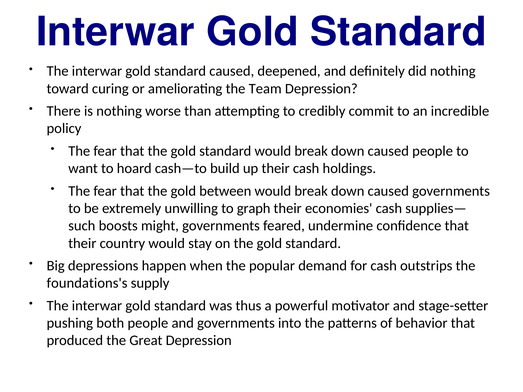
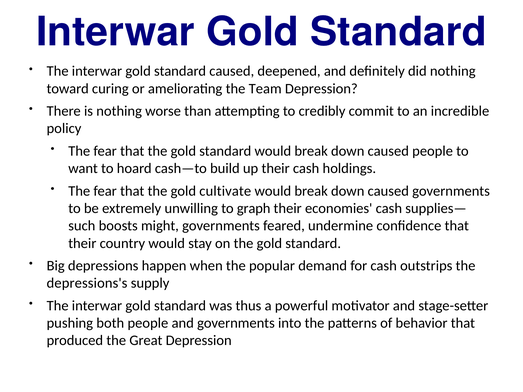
between: between -> cultivate
foundations's: foundations's -> depressions's
